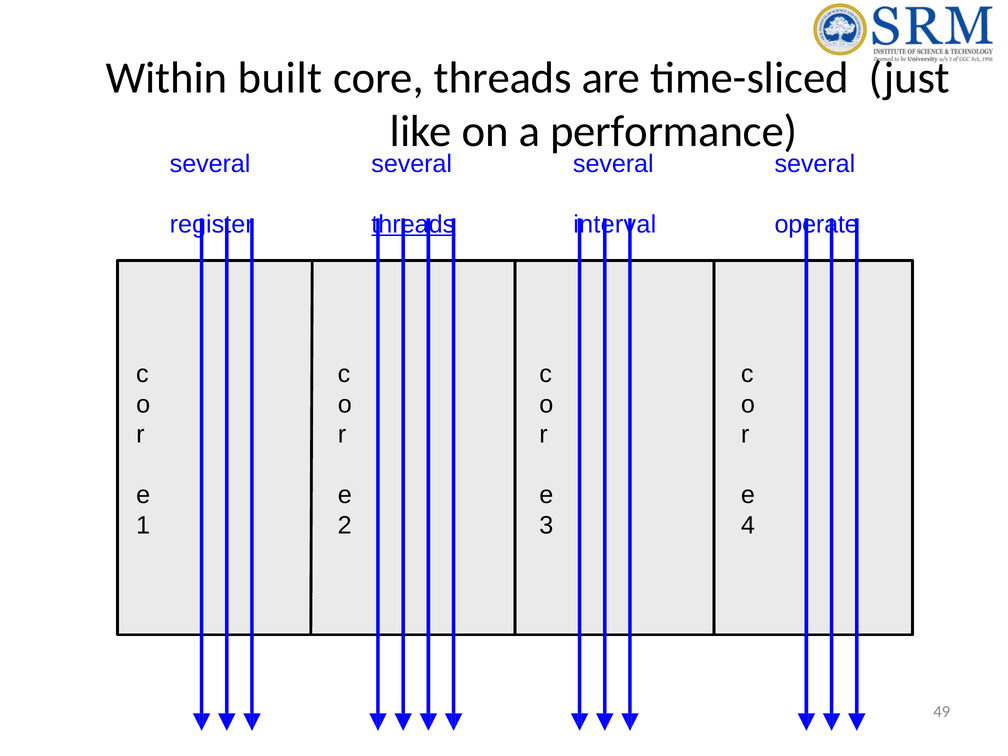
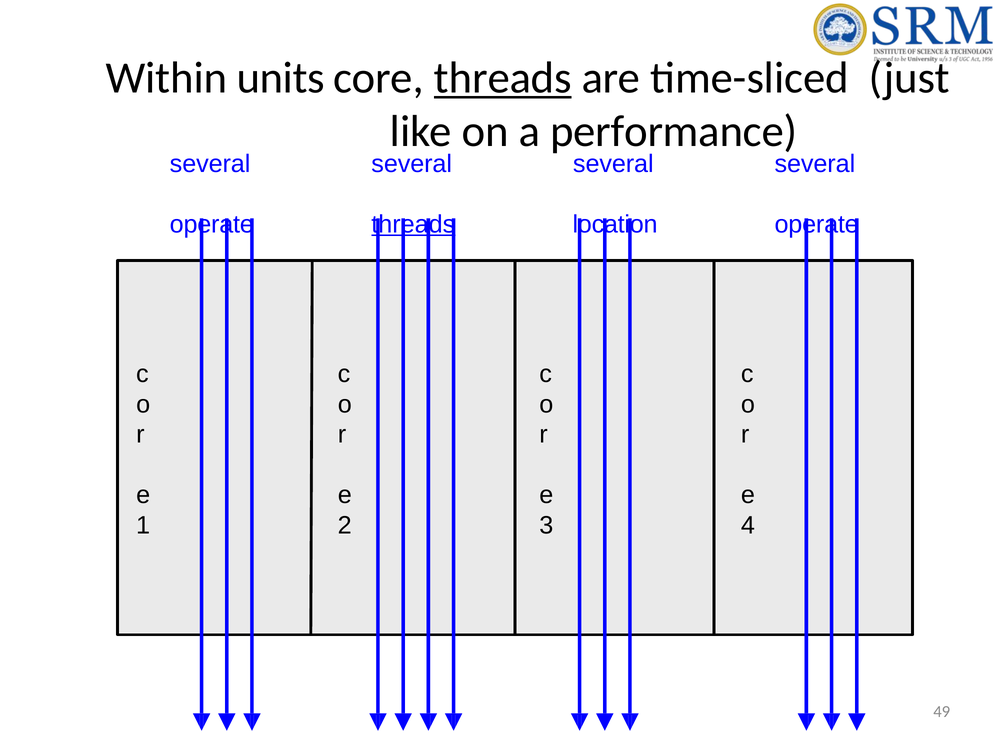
built: built -> units
threads at (503, 78) underline: none -> present
register at (212, 225): register -> operate
interval: interval -> location
